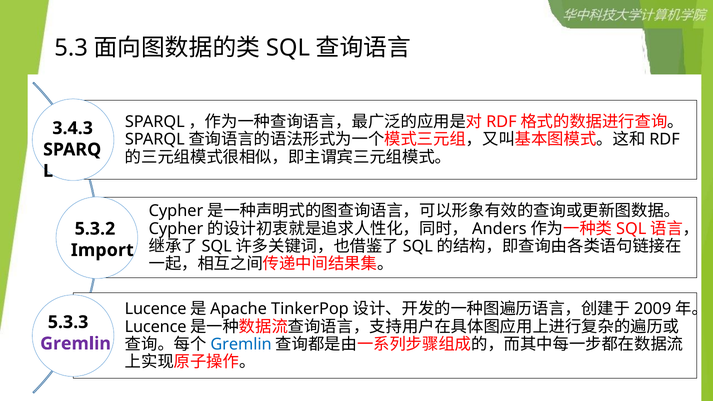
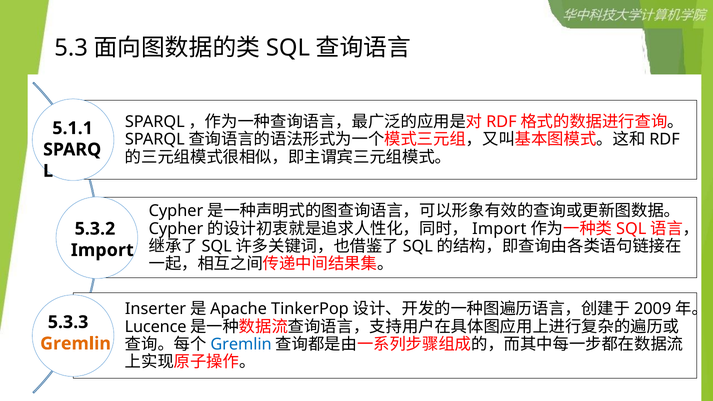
3.4.3: 3.4.3 -> 5.1.1
Anders at (499, 229): Anders -> Import
Lucence at (156, 309): Lucence -> Inserter
Gremlin at (76, 344) colour: purple -> orange
